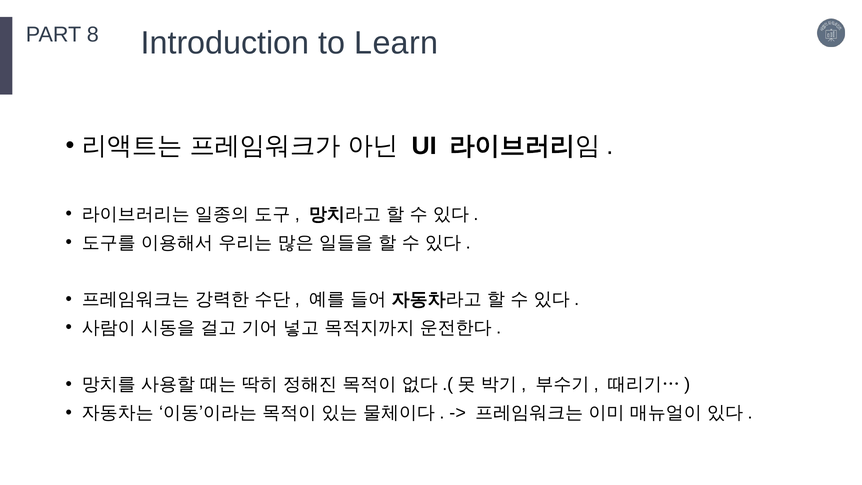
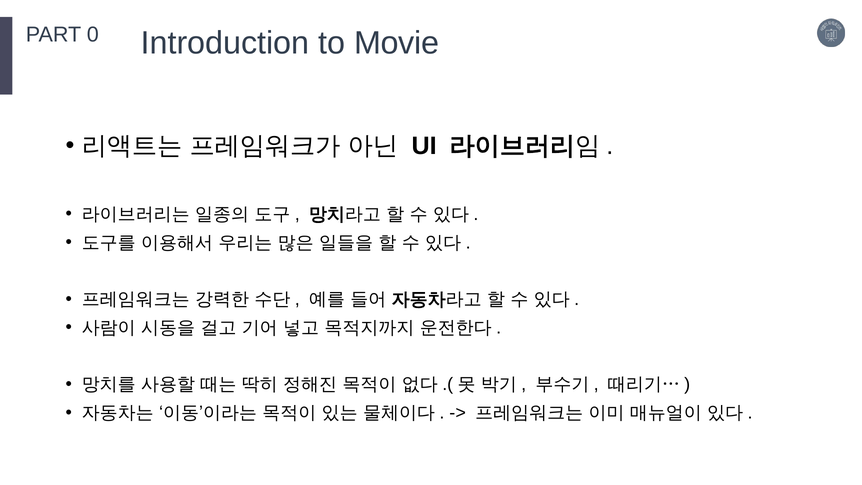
8: 8 -> 0
Learn: Learn -> Movie
